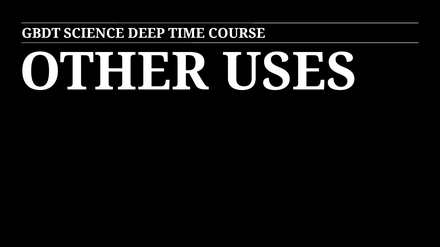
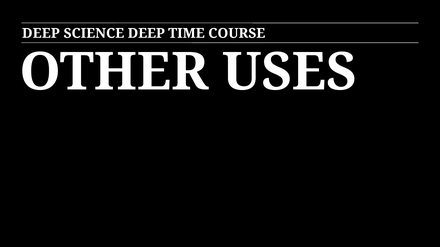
GBDT at (41, 33): GBDT -> DEEP
